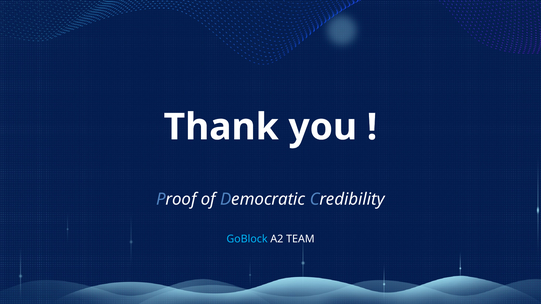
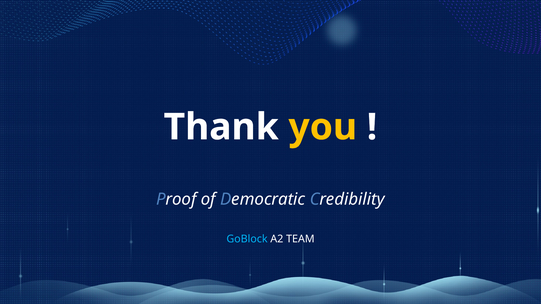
you colour: white -> yellow
